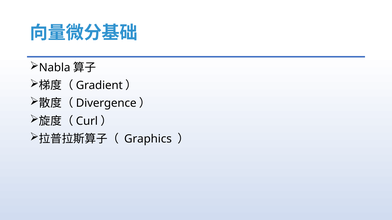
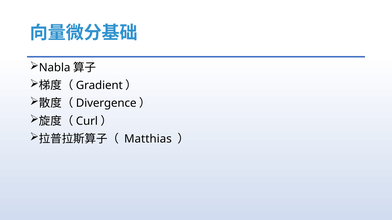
Graphics: Graphics -> Matthias
